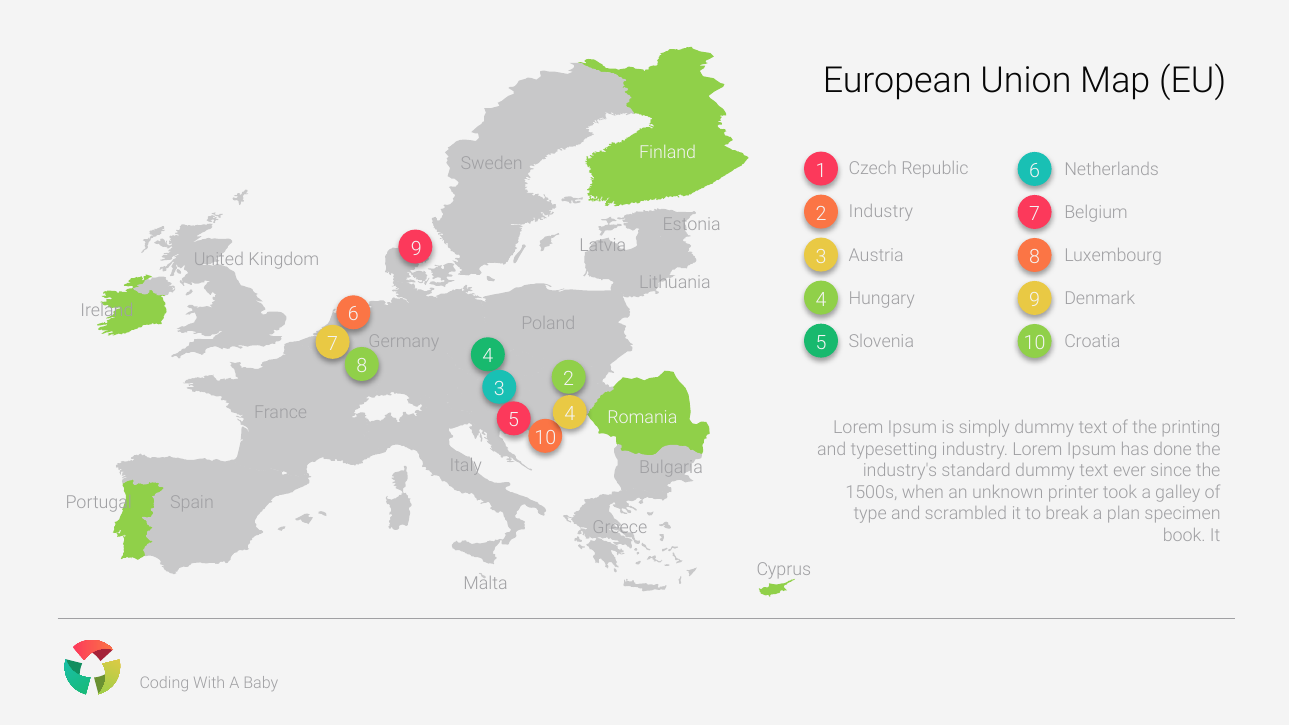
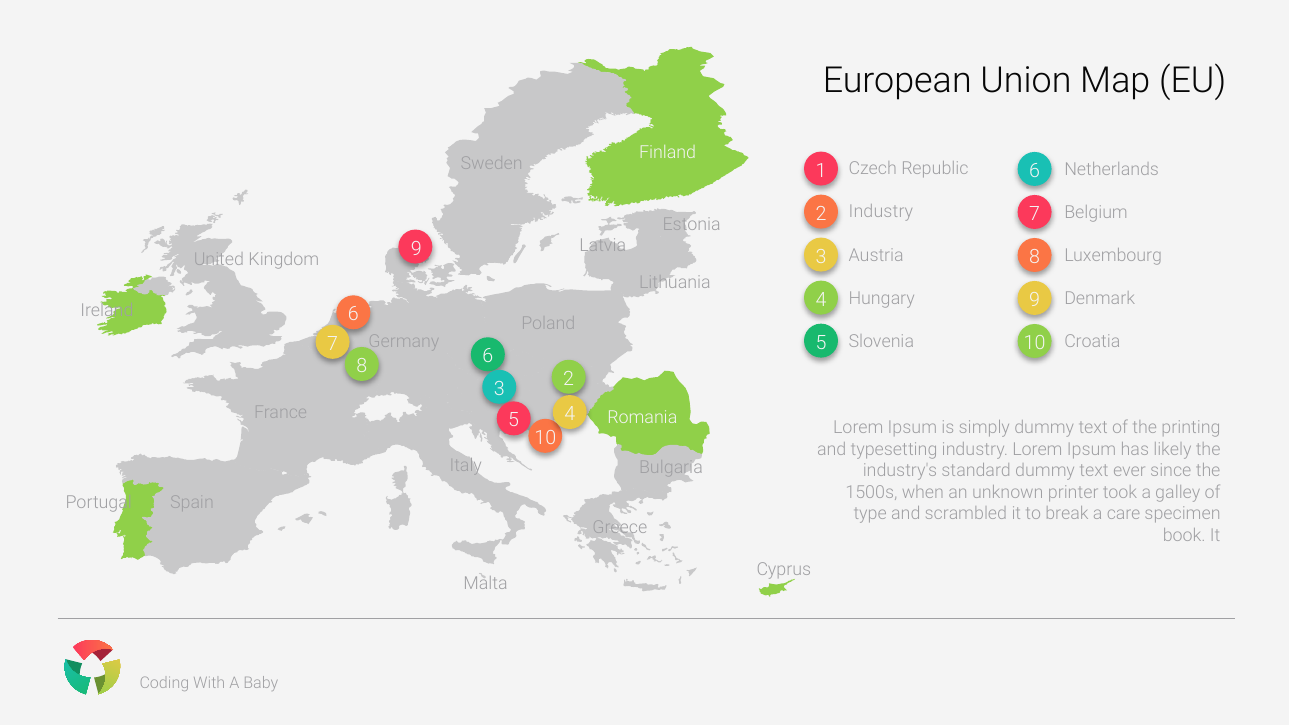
8 4: 4 -> 6
done: done -> likely
plan: plan -> care
